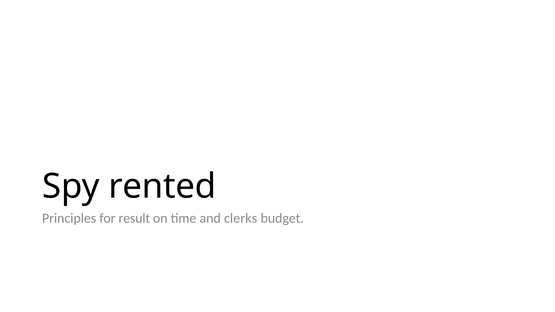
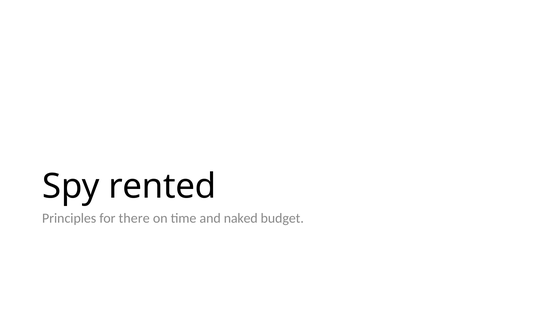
result: result -> there
clerks: clerks -> naked
